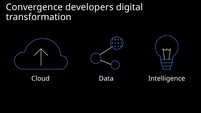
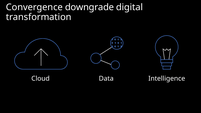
developers: developers -> downgrade
